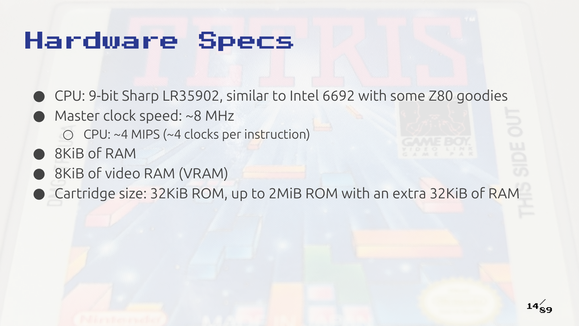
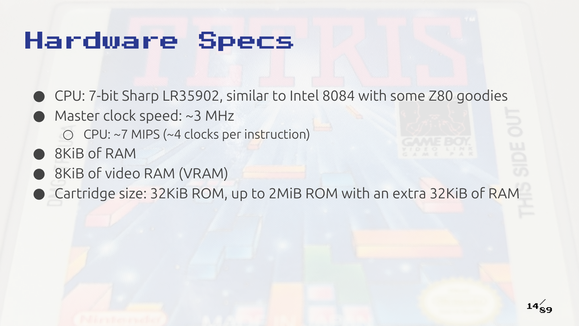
9-bit: 9-bit -> 7-bit
6692: 6692 -> 8084
~8: ~8 -> ~3
CPU ~4: ~4 -> ~7
